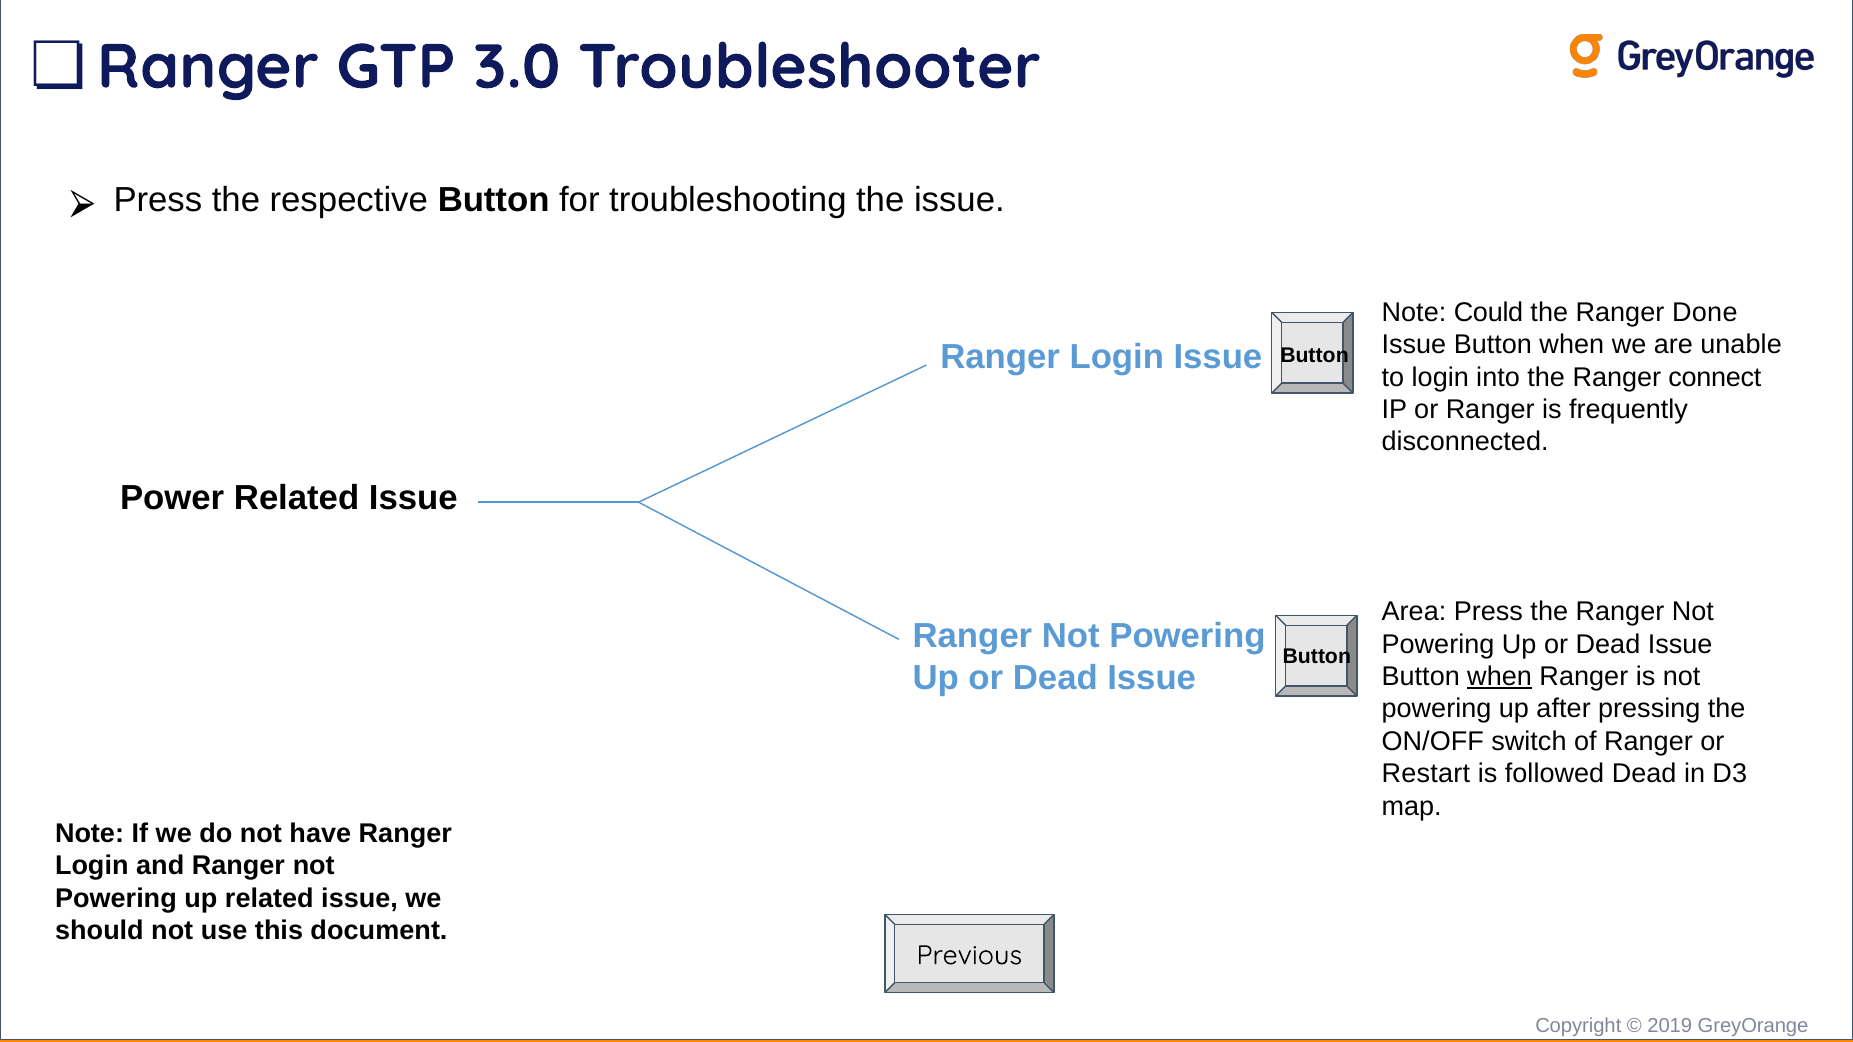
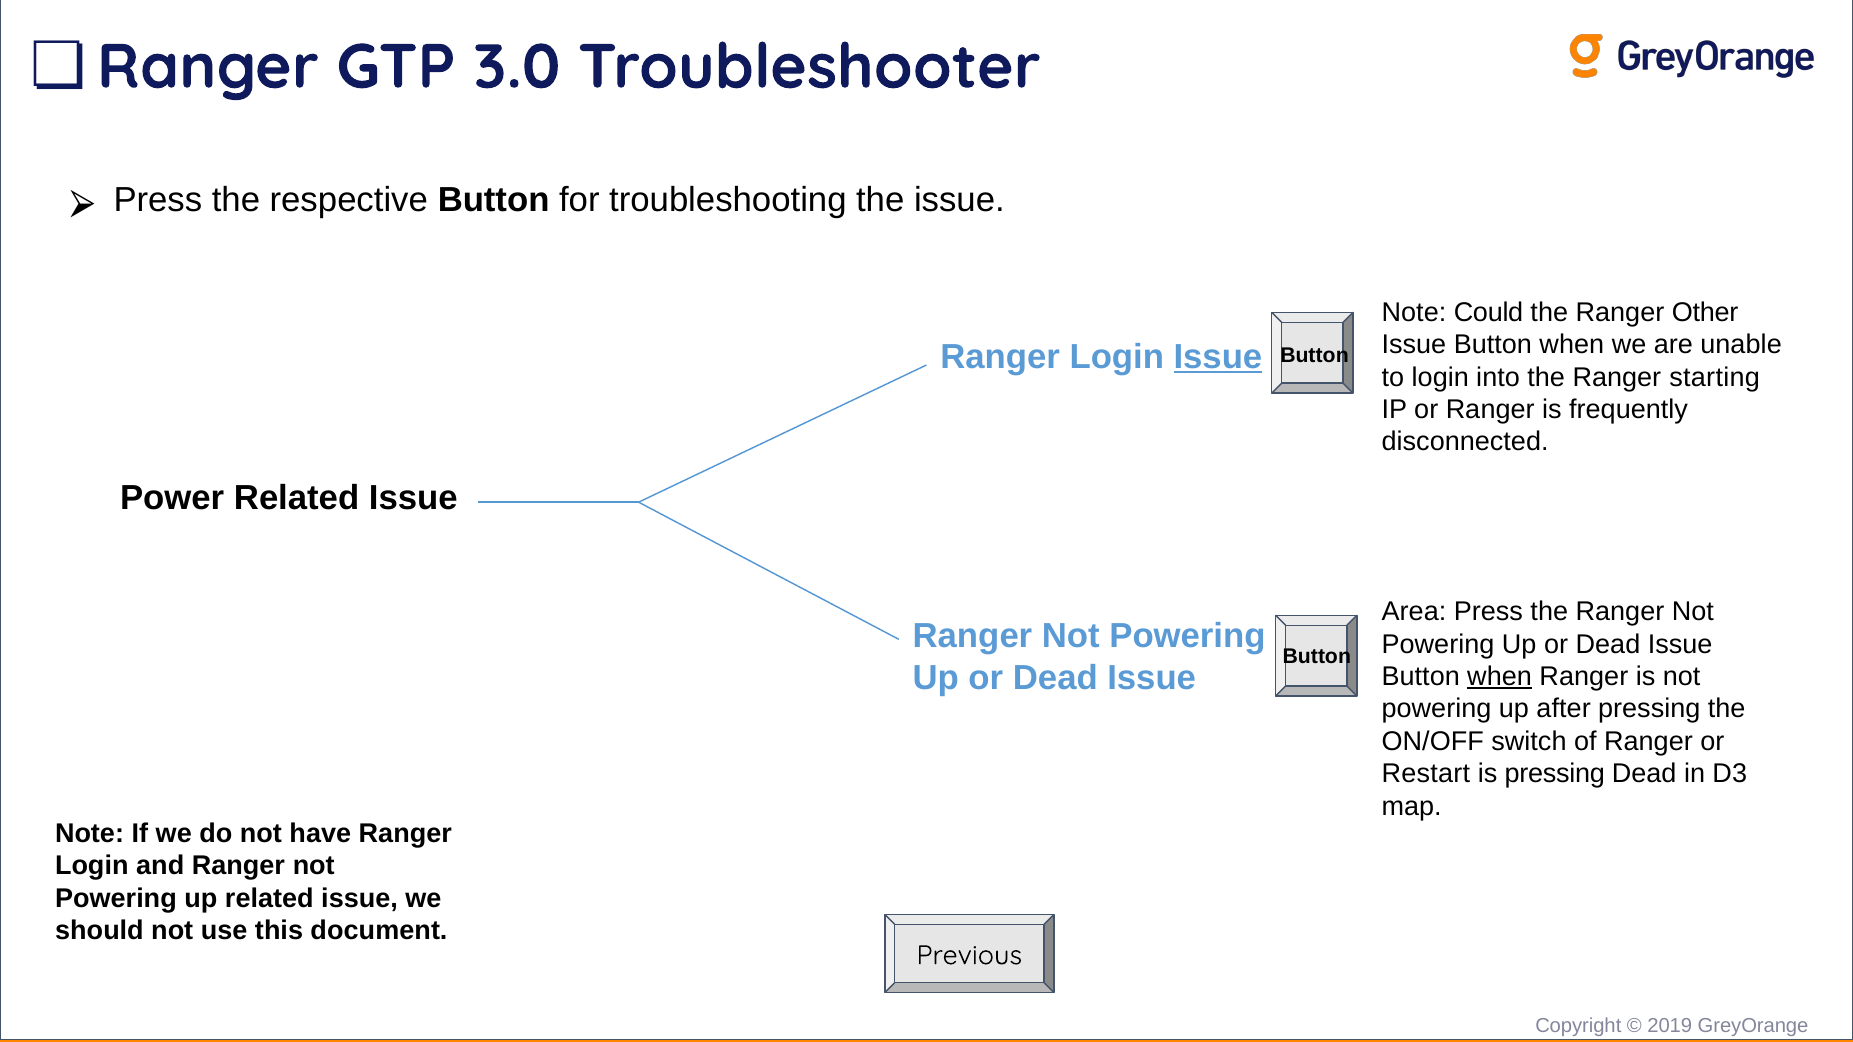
Done: Done -> Other
Issue at (1218, 357) underline: none -> present
connect: connect -> starting
is followed: followed -> pressing
